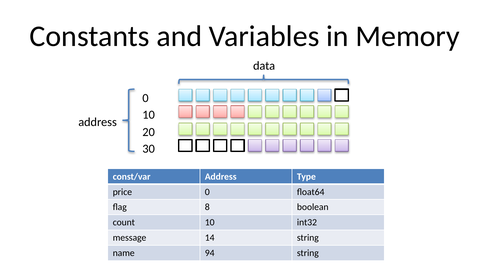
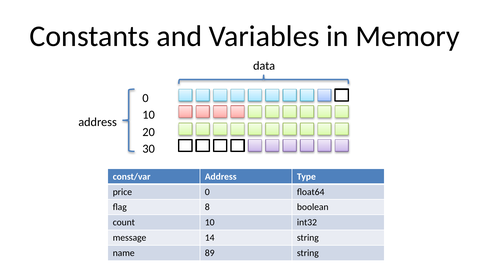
94: 94 -> 89
